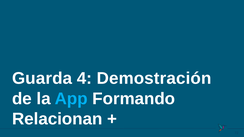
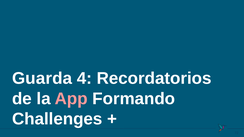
Demostración: Demostración -> Recordatorios
App colour: light blue -> pink
Relacionan: Relacionan -> Challenges
